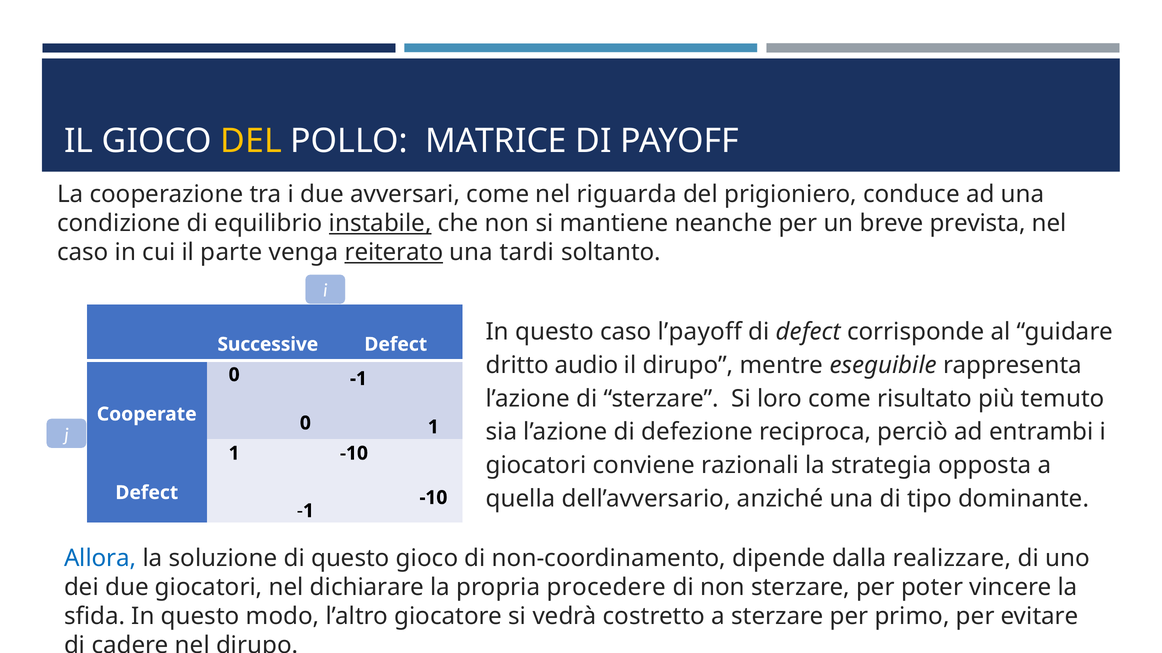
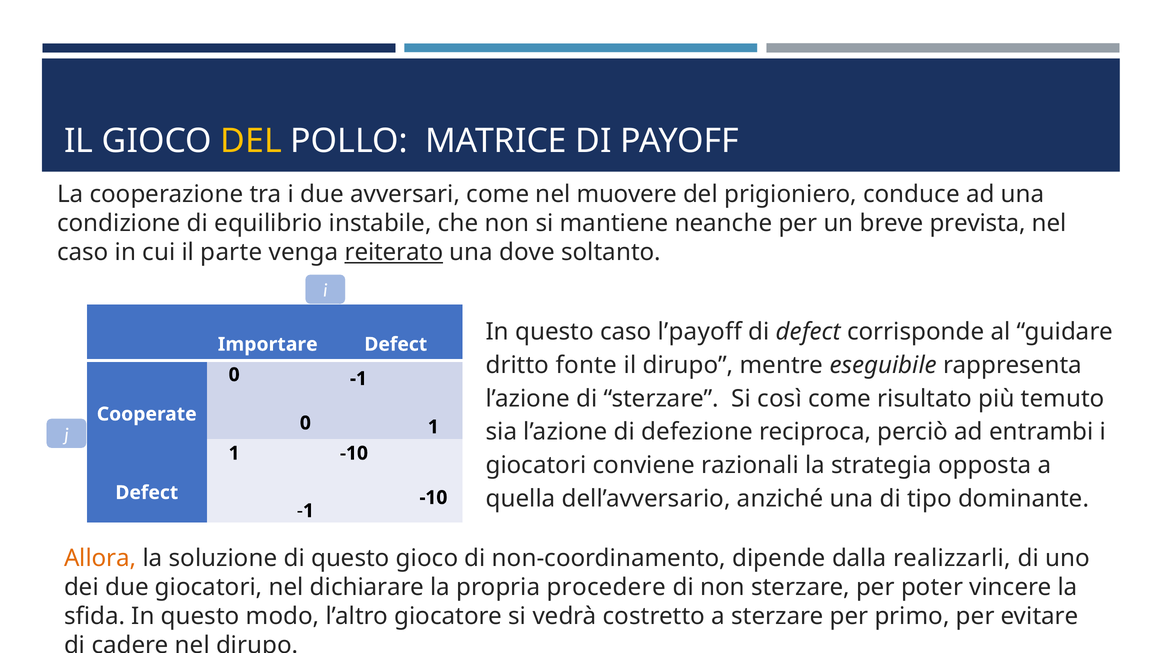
riguarda: riguarda -> muovere
instabile underline: present -> none
tardi: tardi -> dove
Successive: Successive -> Importare
audio: audio -> fonte
loro: loro -> così
Allora colour: blue -> orange
realizzare: realizzare -> realizzarli
